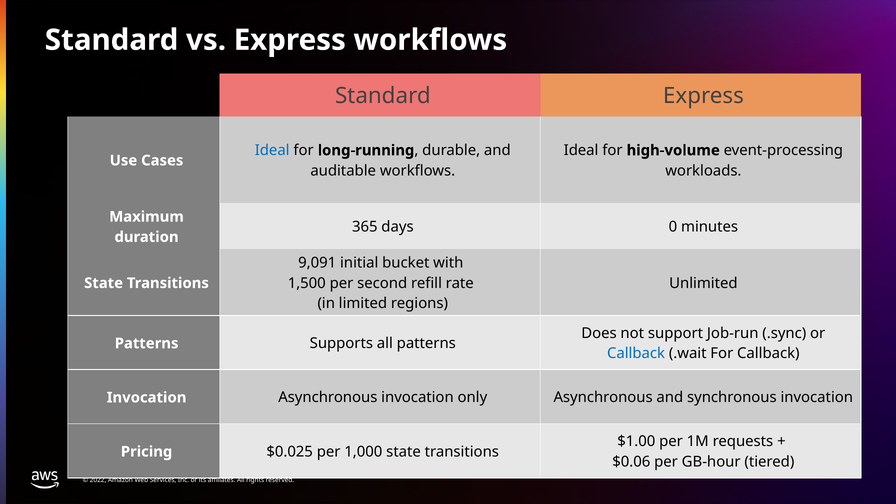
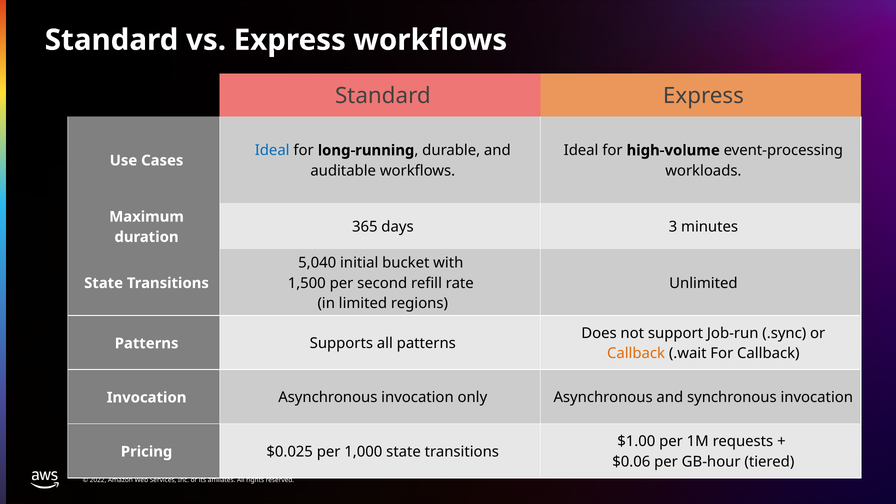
0: 0 -> 3
9,091: 9,091 -> 5,040
Callback at (636, 354) colour: blue -> orange
